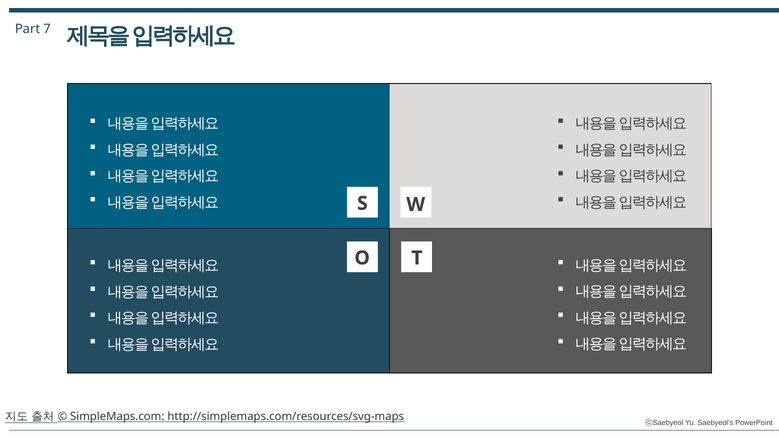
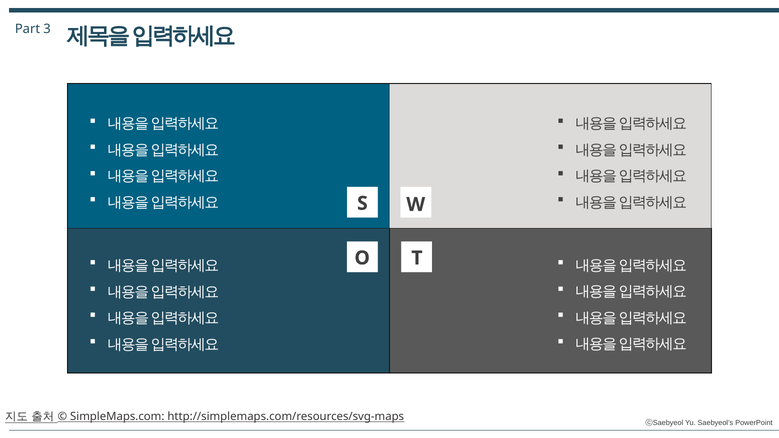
7: 7 -> 3
